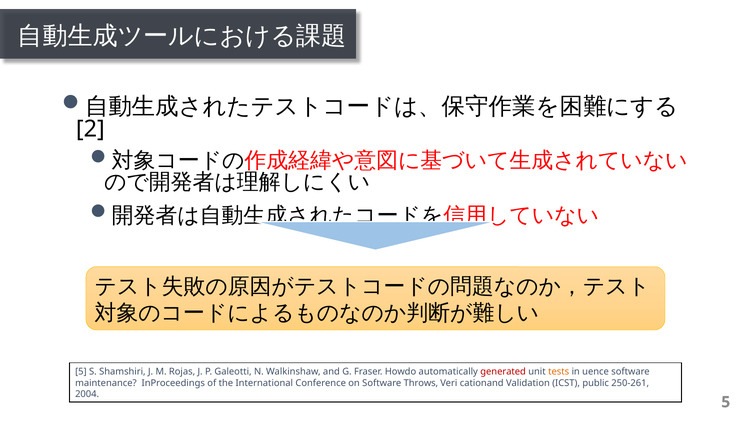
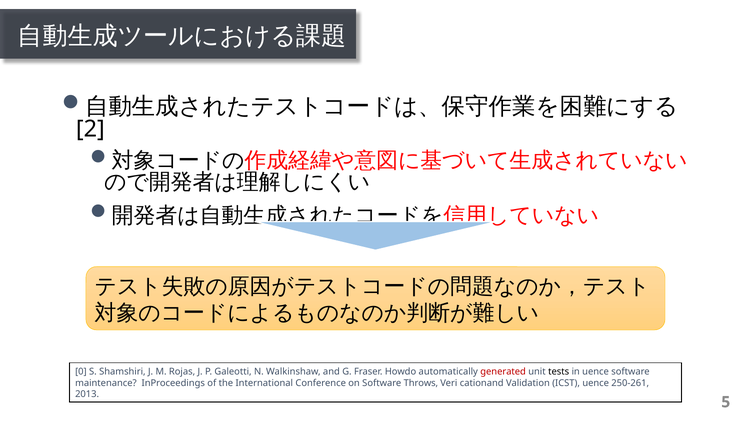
5 at (81, 372): 5 -> 0
tests colour: orange -> black
ICST public: public -> uence
2004: 2004 -> 2013
